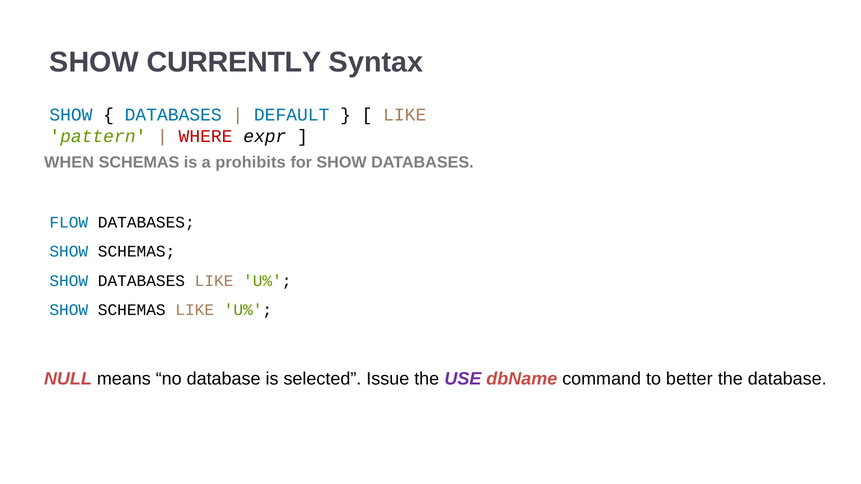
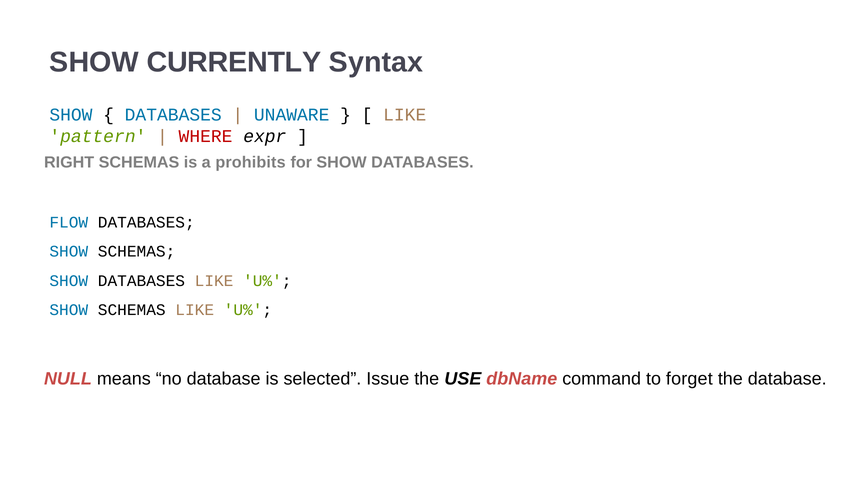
DEFAULT: DEFAULT -> UNAWARE
WHEN: WHEN -> RIGHT
USE colour: purple -> black
better: better -> forget
